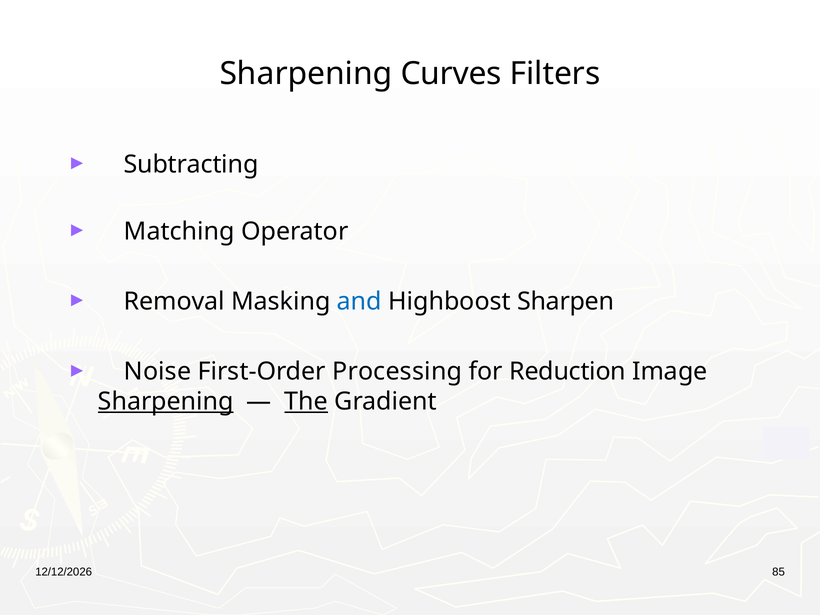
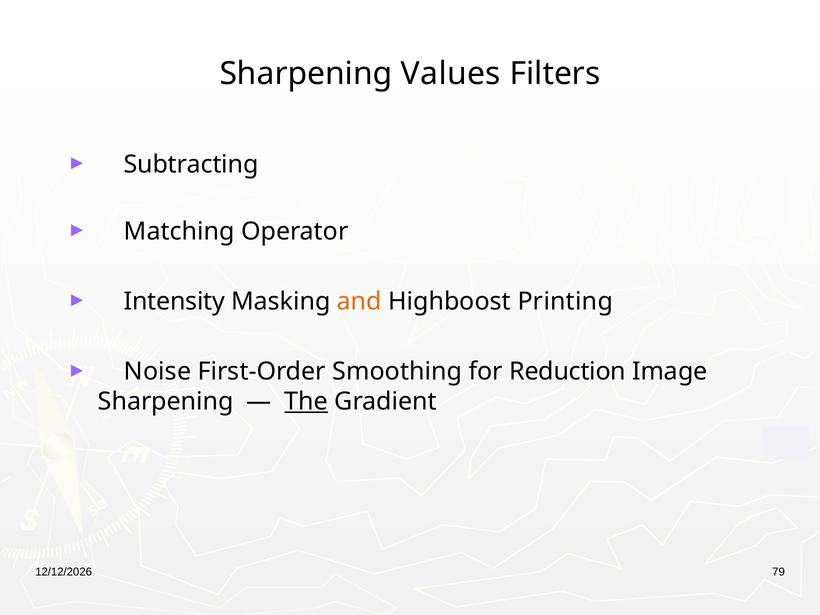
Curves: Curves -> Values
Removal: Removal -> Intensity
and colour: blue -> orange
Sharpen: Sharpen -> Printing
Processing: Processing -> Smoothing
Sharpening at (166, 402) underline: present -> none
85: 85 -> 79
